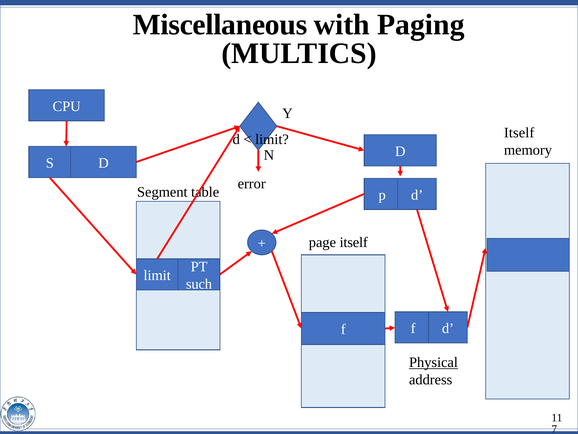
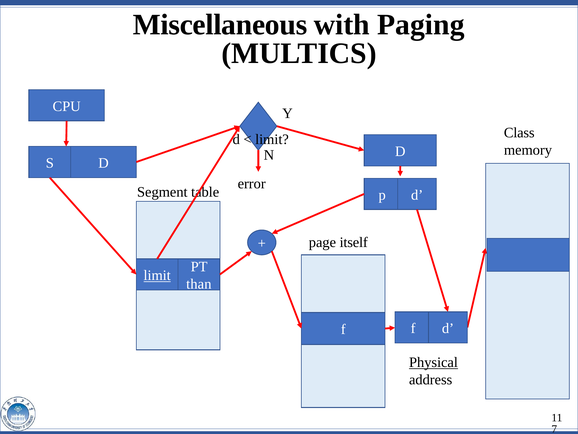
Itself at (519, 132): Itself -> Class
limit at (157, 275) underline: none -> present
such: such -> than
